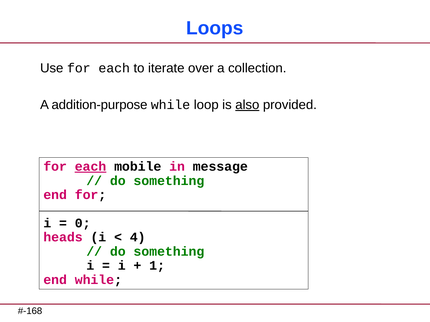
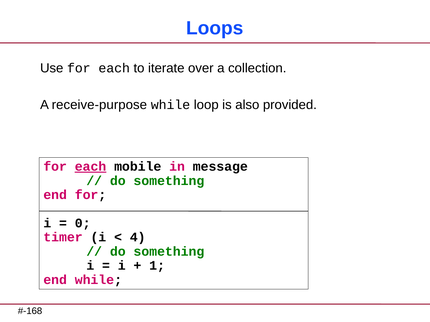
addition-purpose: addition-purpose -> receive-purpose
also underline: present -> none
heads: heads -> timer
